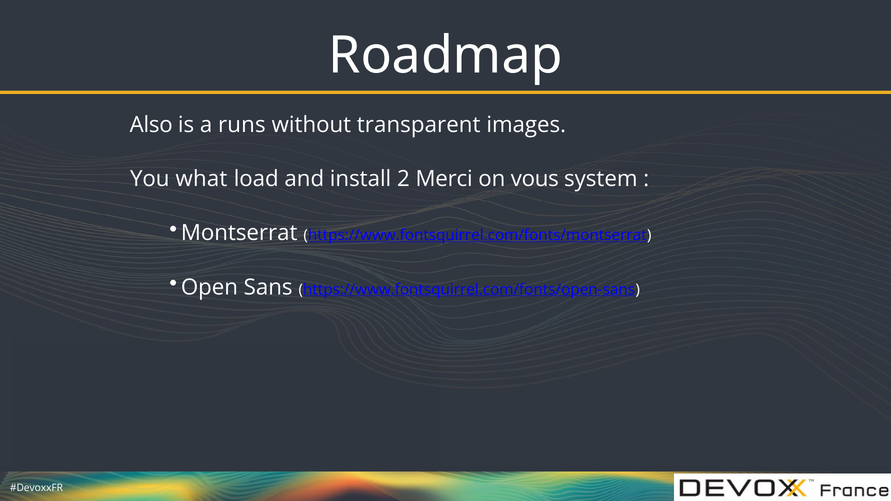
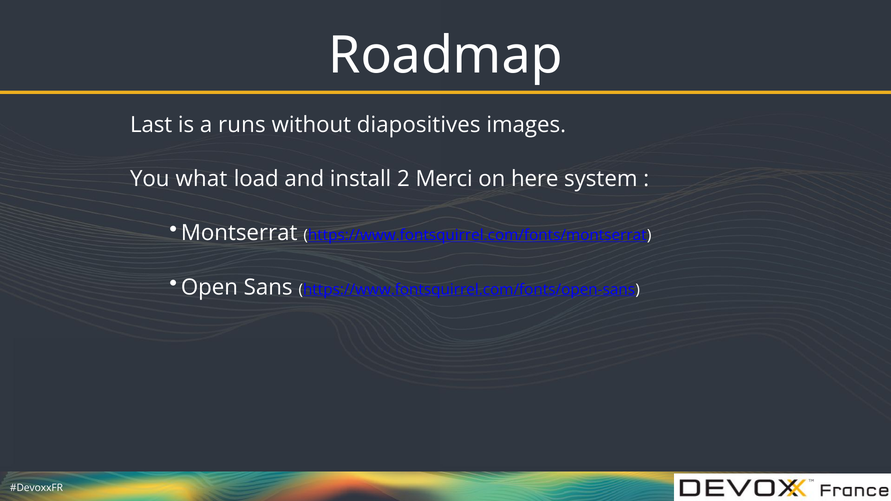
Also: Also -> Last
transparent: transparent -> diapositives
vous: vous -> here
